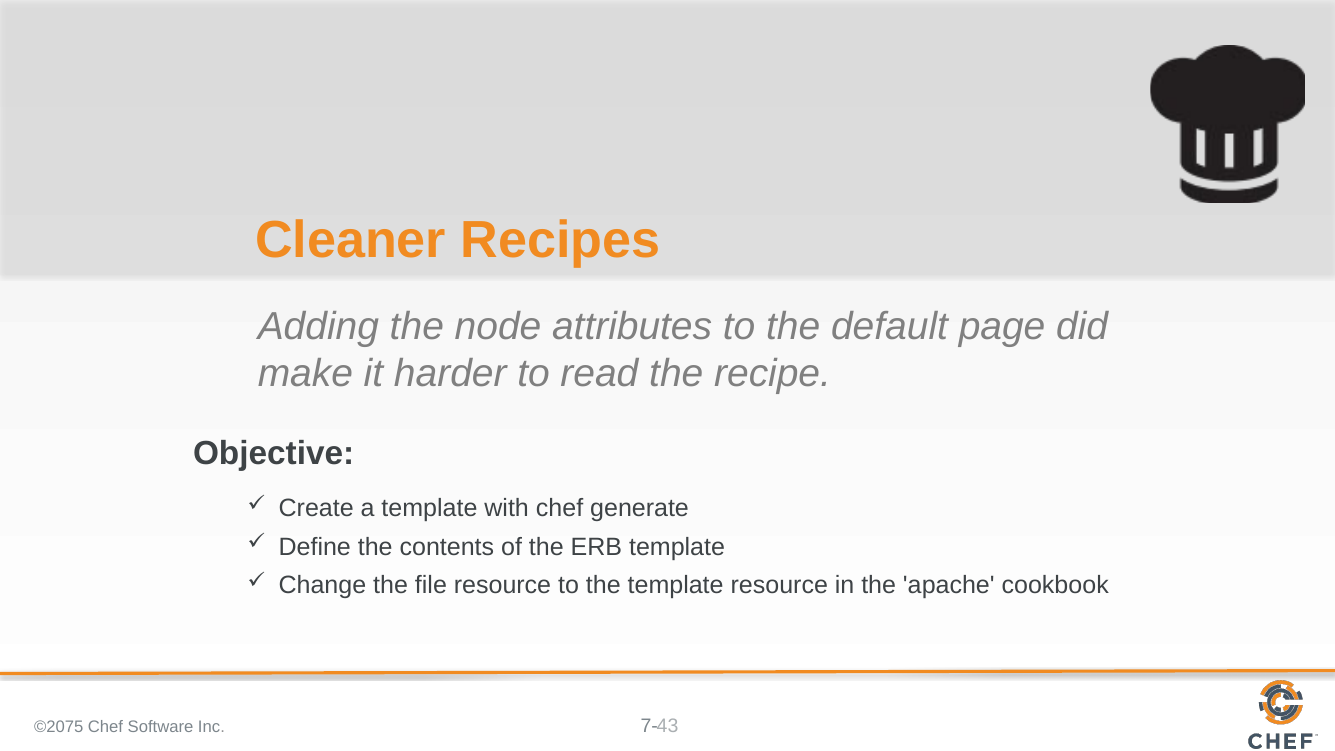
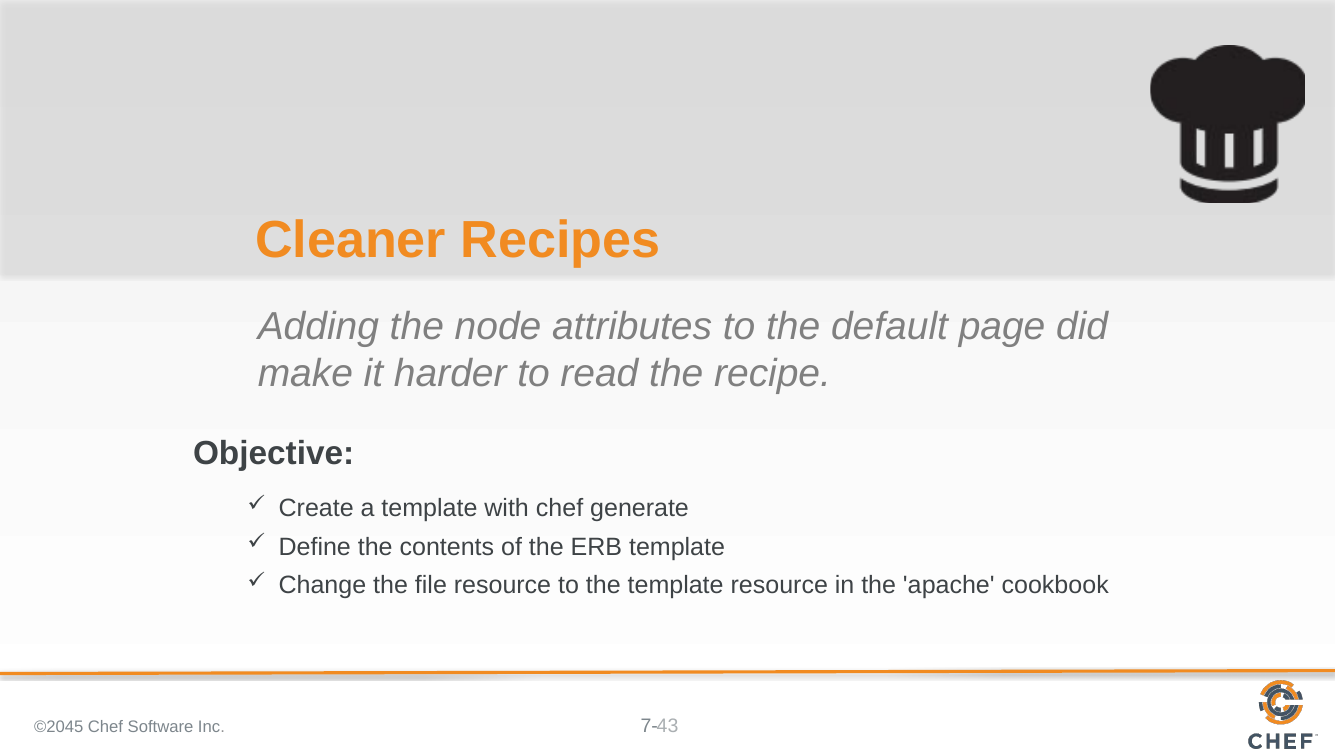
©2075: ©2075 -> ©2045
